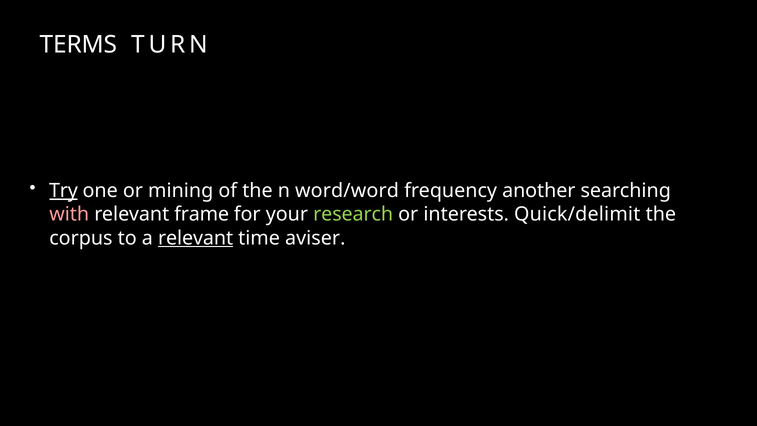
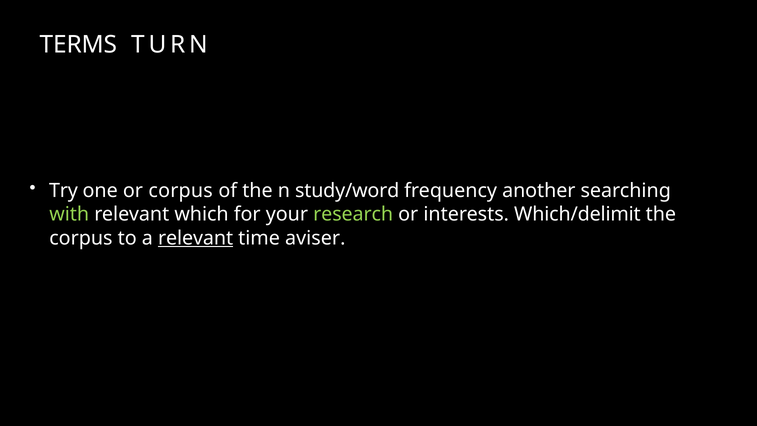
Try underline: present -> none
or mining: mining -> corpus
word/word: word/word -> study/word
with colour: pink -> light green
frame: frame -> which
Quick/delimit: Quick/delimit -> Which/delimit
